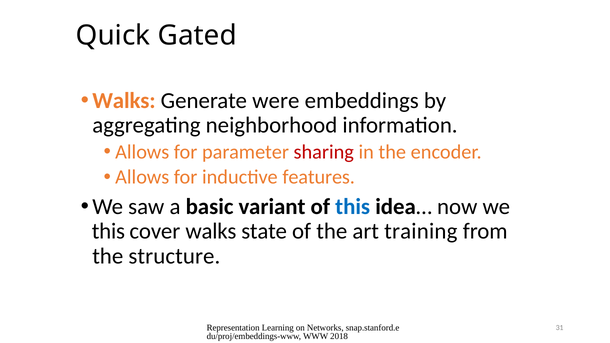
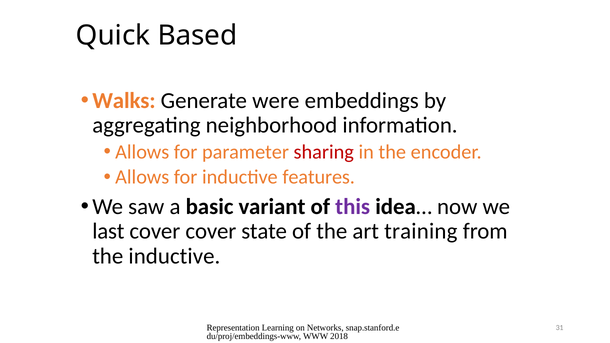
Gated: Gated -> Based
this at (353, 207) colour: blue -> purple
this at (108, 232): this -> last
cover walks: walks -> cover
the structure: structure -> inductive
